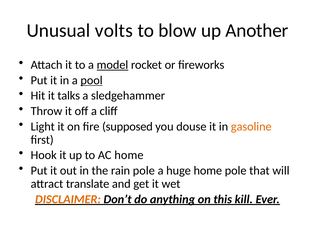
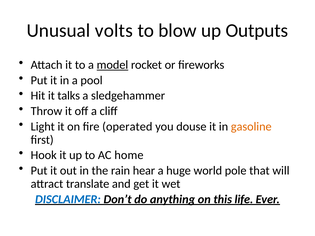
Another: Another -> Outputs
pool underline: present -> none
supposed: supposed -> operated
rain pole: pole -> hear
huge home: home -> world
DISCLAIMER colour: orange -> blue
kill: kill -> life
